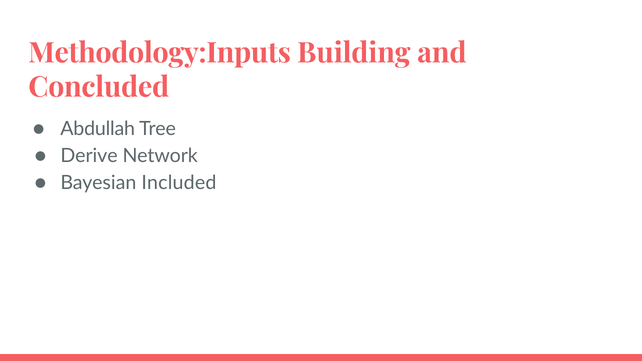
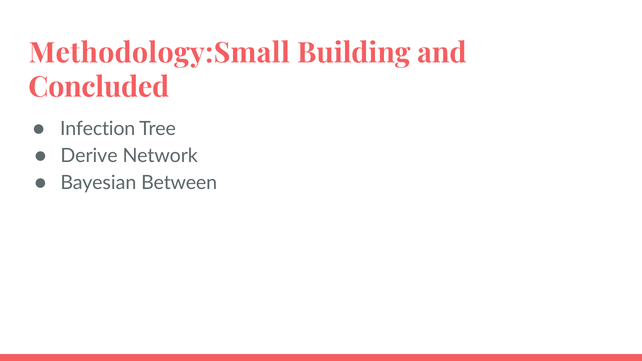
Methodology:Inputs: Methodology:Inputs -> Methodology:Small
Abdullah: Abdullah -> Infection
Included: Included -> Between
